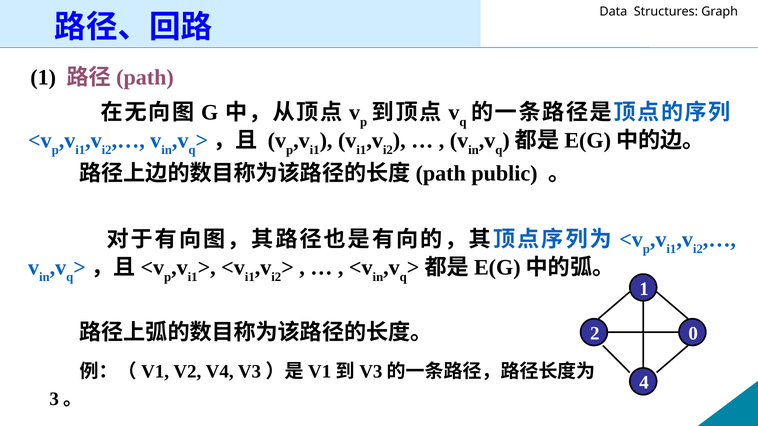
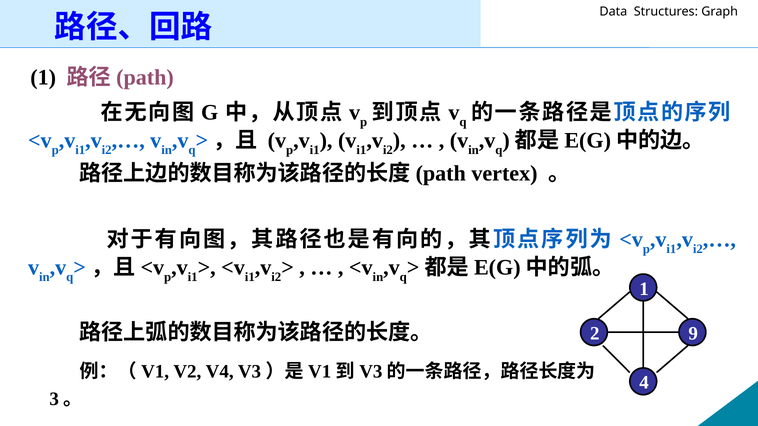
public: public -> vertex
0: 0 -> 9
